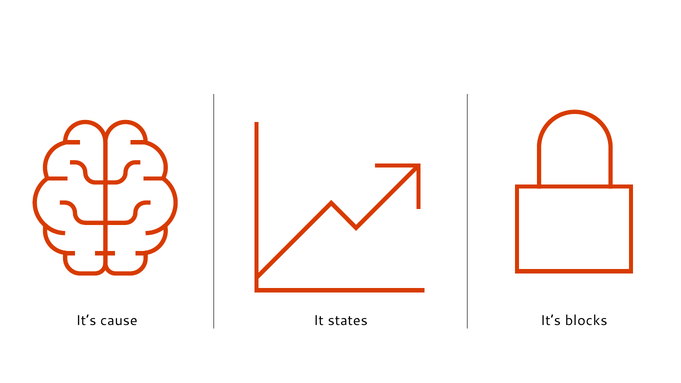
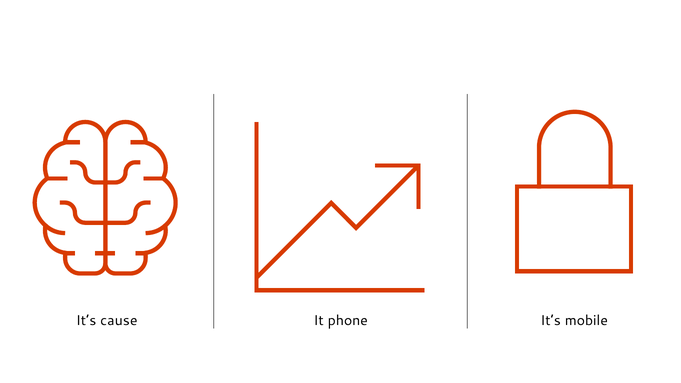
states: states -> phone
blocks: blocks -> mobile
